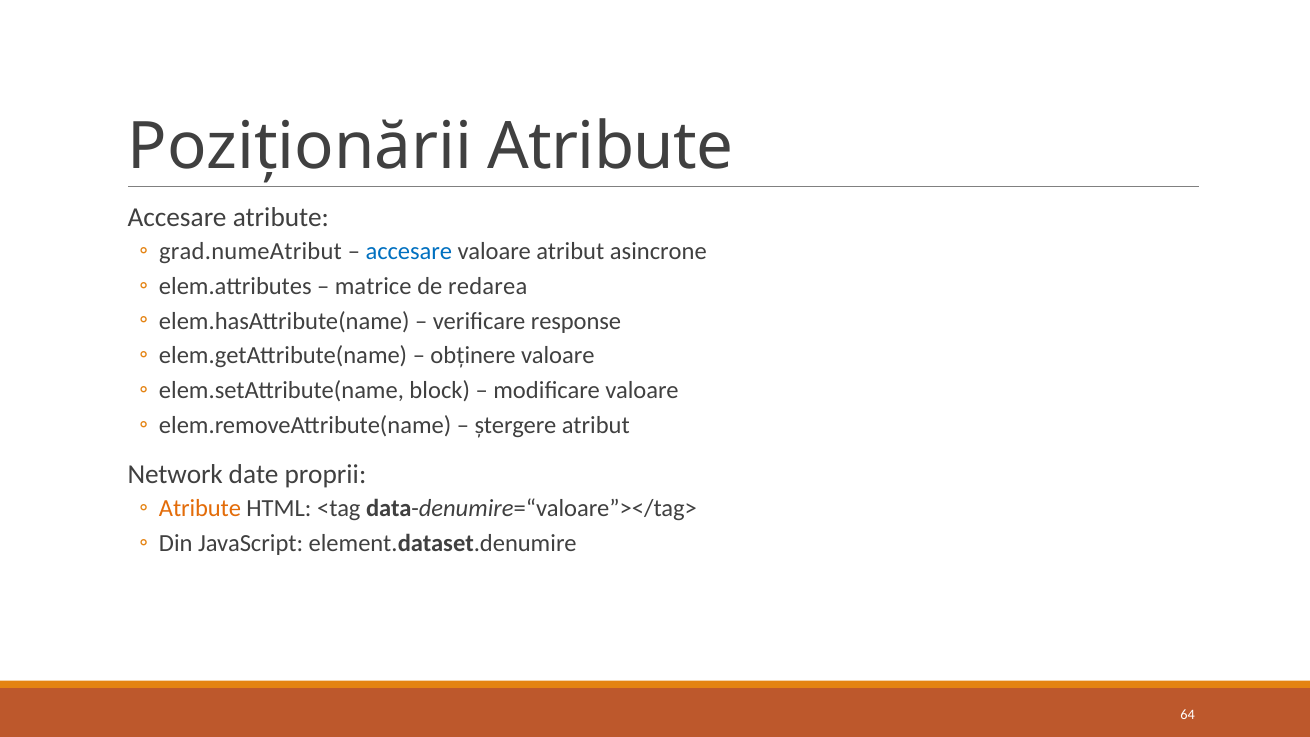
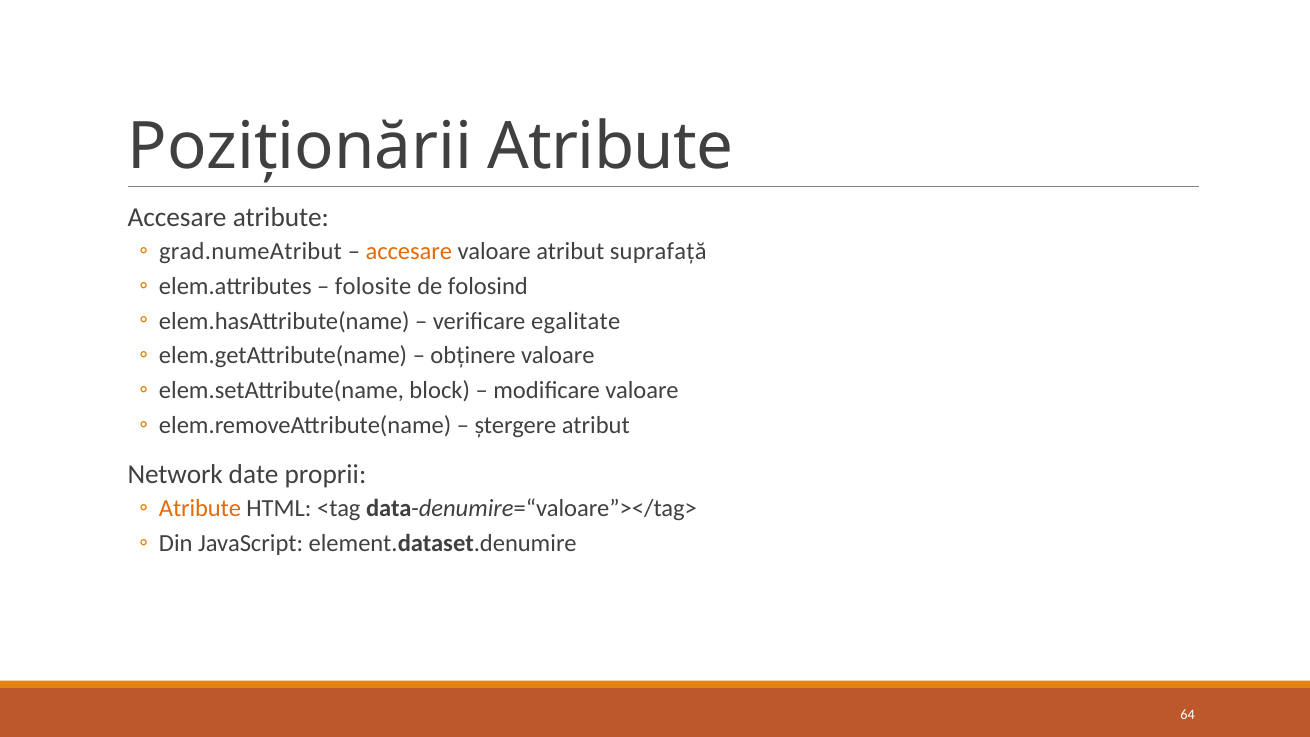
accesare at (409, 251) colour: blue -> orange
asincrone: asincrone -> suprafață
matrice: matrice -> folosite
redarea: redarea -> folosind
response: response -> egalitate
